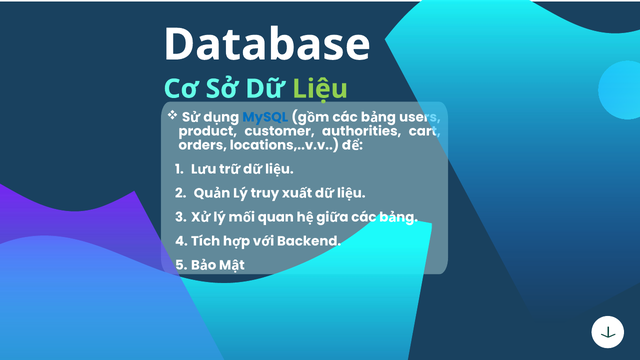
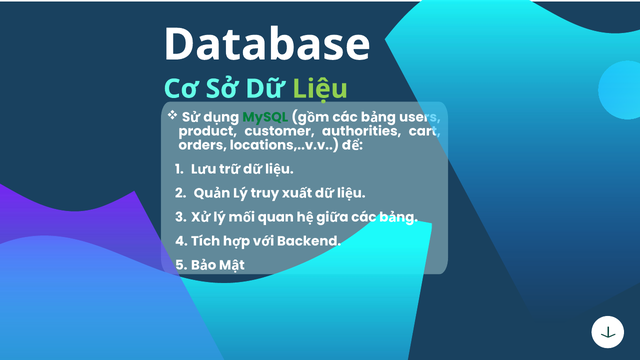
MySQL colour: blue -> green
